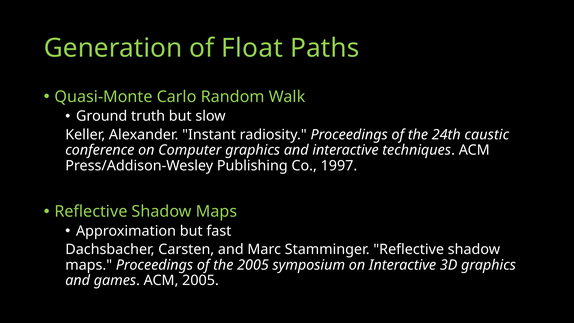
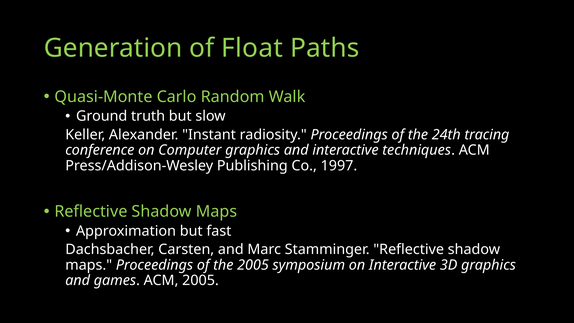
caustic: caustic -> tracing
